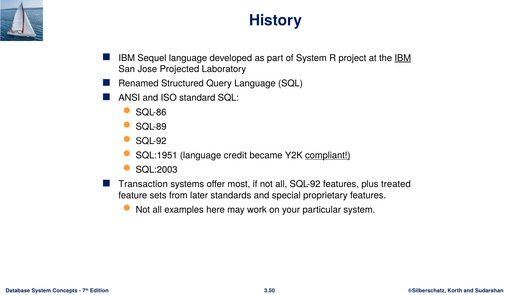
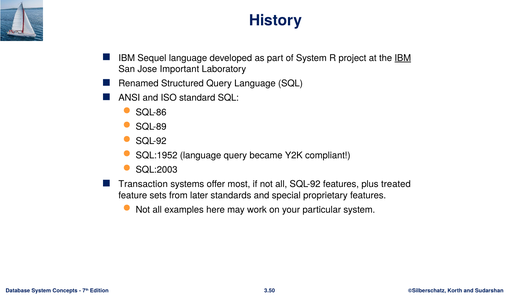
Projected: Projected -> Important
SQL:1951: SQL:1951 -> SQL:1952
language credit: credit -> query
compliant underline: present -> none
